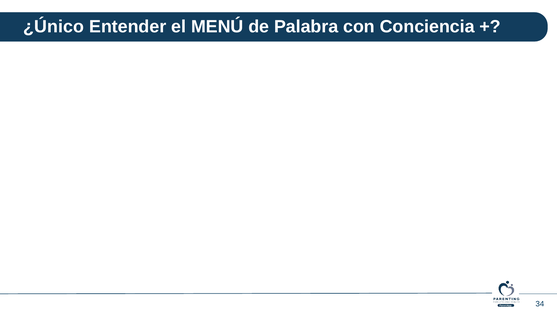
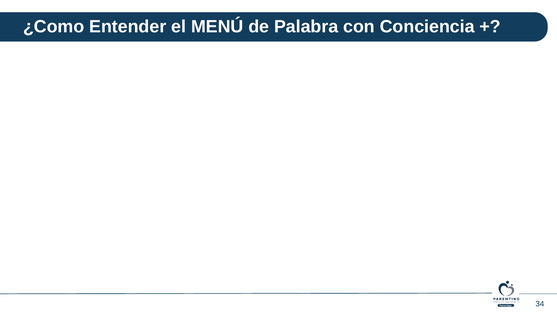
¿Único: ¿Único -> ¿Como
